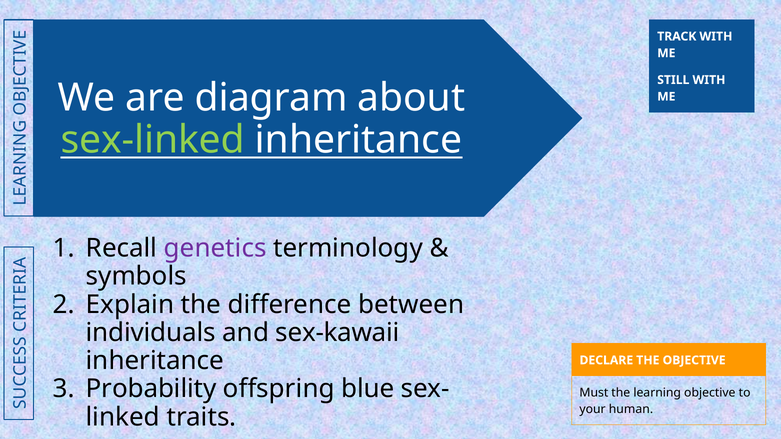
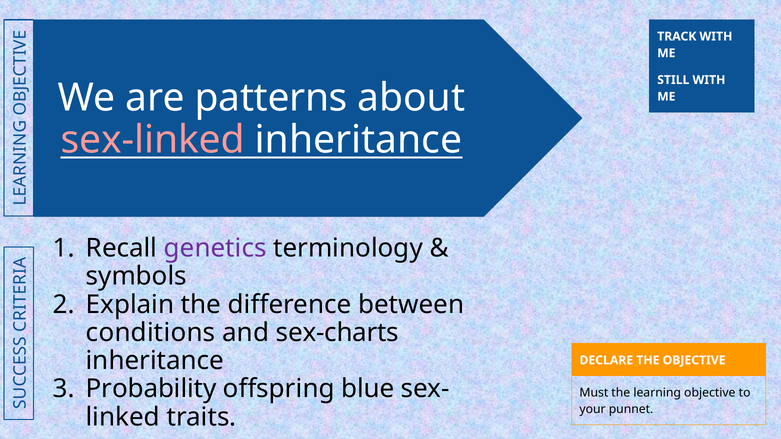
diagram: diagram -> patterns
sex-linked colour: light green -> pink
individuals: individuals -> conditions
sex-kawaii: sex-kawaii -> sex-charts
human: human -> punnet
